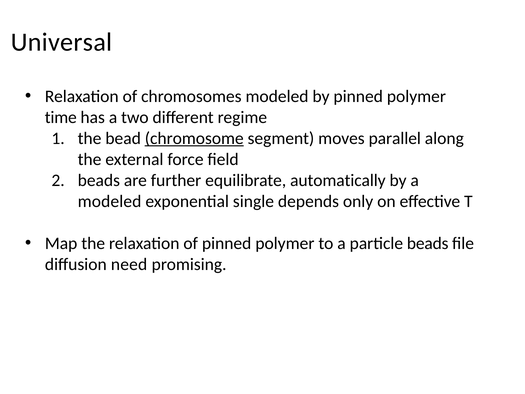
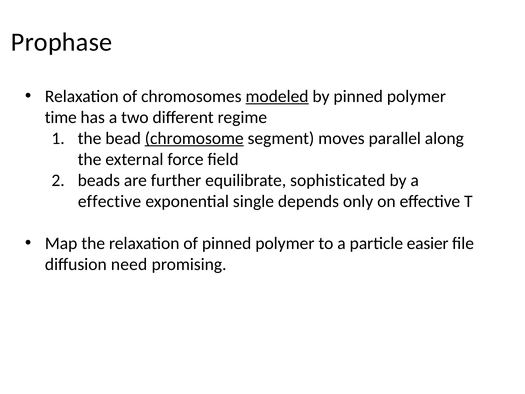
Universal: Universal -> Prophase
modeled at (277, 96) underline: none -> present
automatically: automatically -> sophisticated
modeled at (110, 201): modeled -> effective
particle beads: beads -> easier
